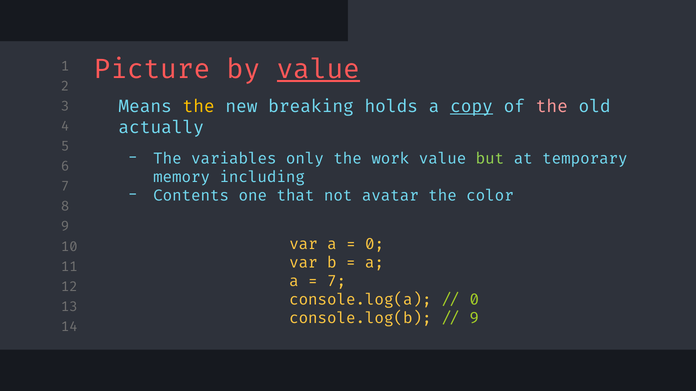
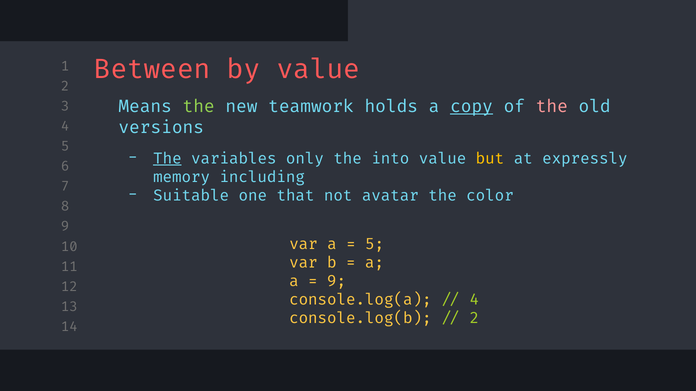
Picture: Picture -> Between
value at (318, 69) underline: present -> none
the at (199, 107) colour: yellow -> light green
breaking: breaking -> teamwork
actually: actually -> versions
The at (167, 159) underline: none -> present
work: work -> into
but colour: light green -> yellow
temporary: temporary -> expressly
Contents: Contents -> Suitable
0 at (375, 244): 0 -> 5
7 at (337, 282): 7 -> 9
0 at (474, 300): 0 -> 4
9 at (474, 319): 9 -> 2
